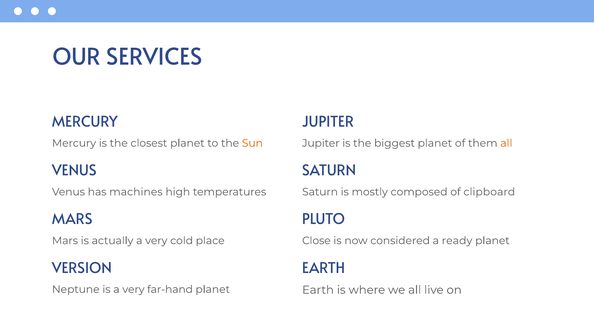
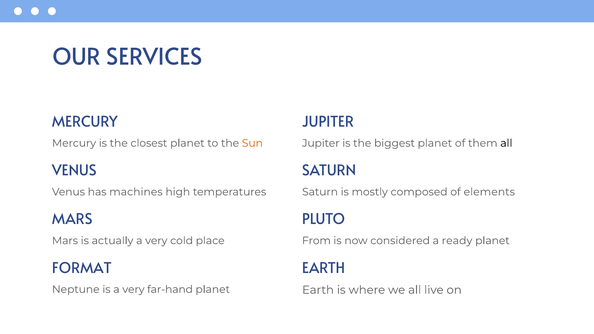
all at (506, 143) colour: orange -> black
clipboard: clipboard -> elements
Close: Close -> From
VERSION: VERSION -> FORMAT
